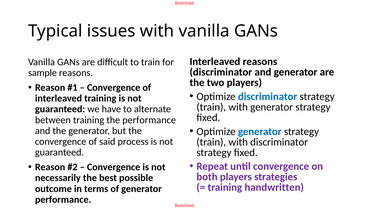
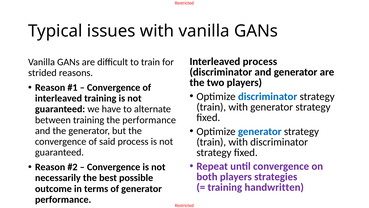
Interleaved reasons: reasons -> process
sample: sample -> strided
